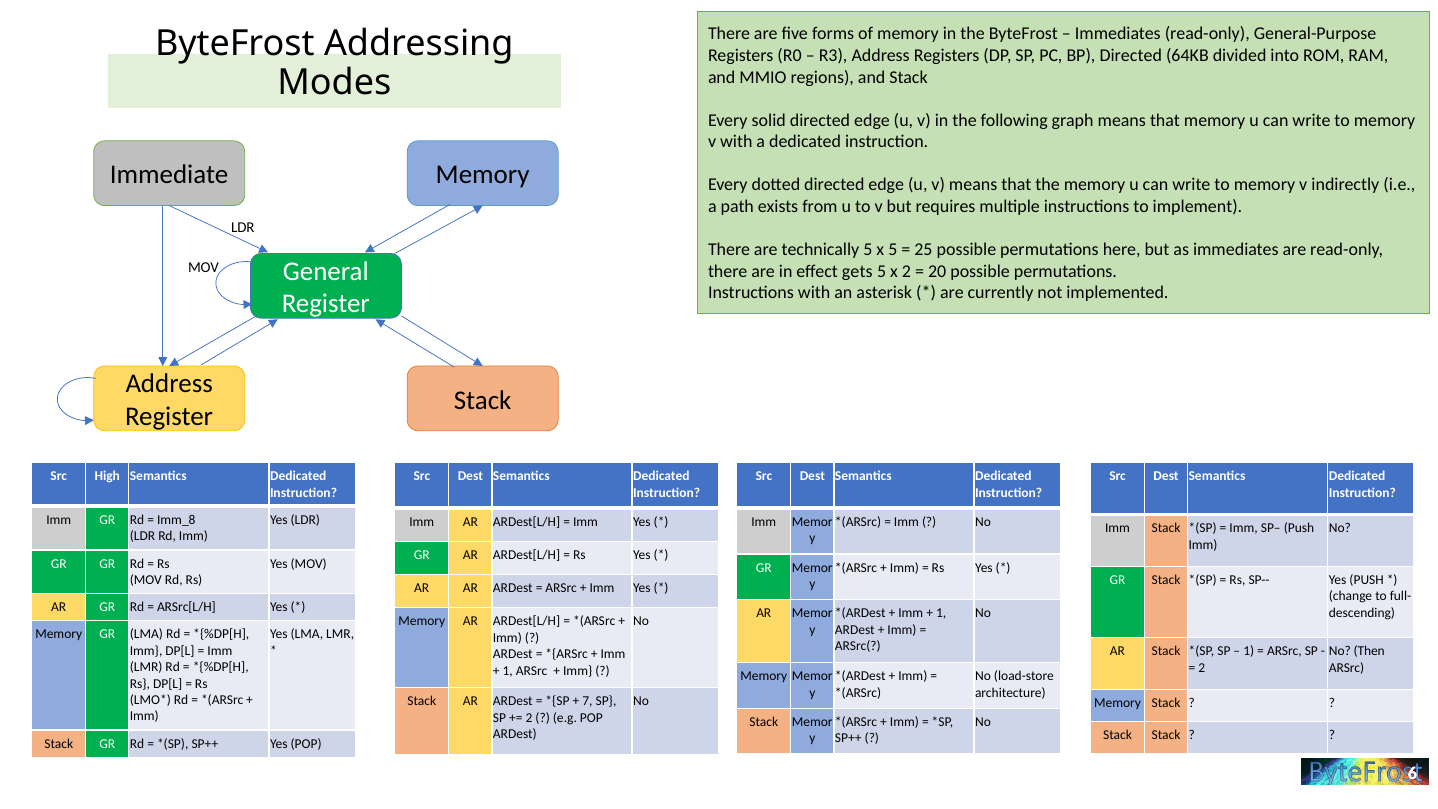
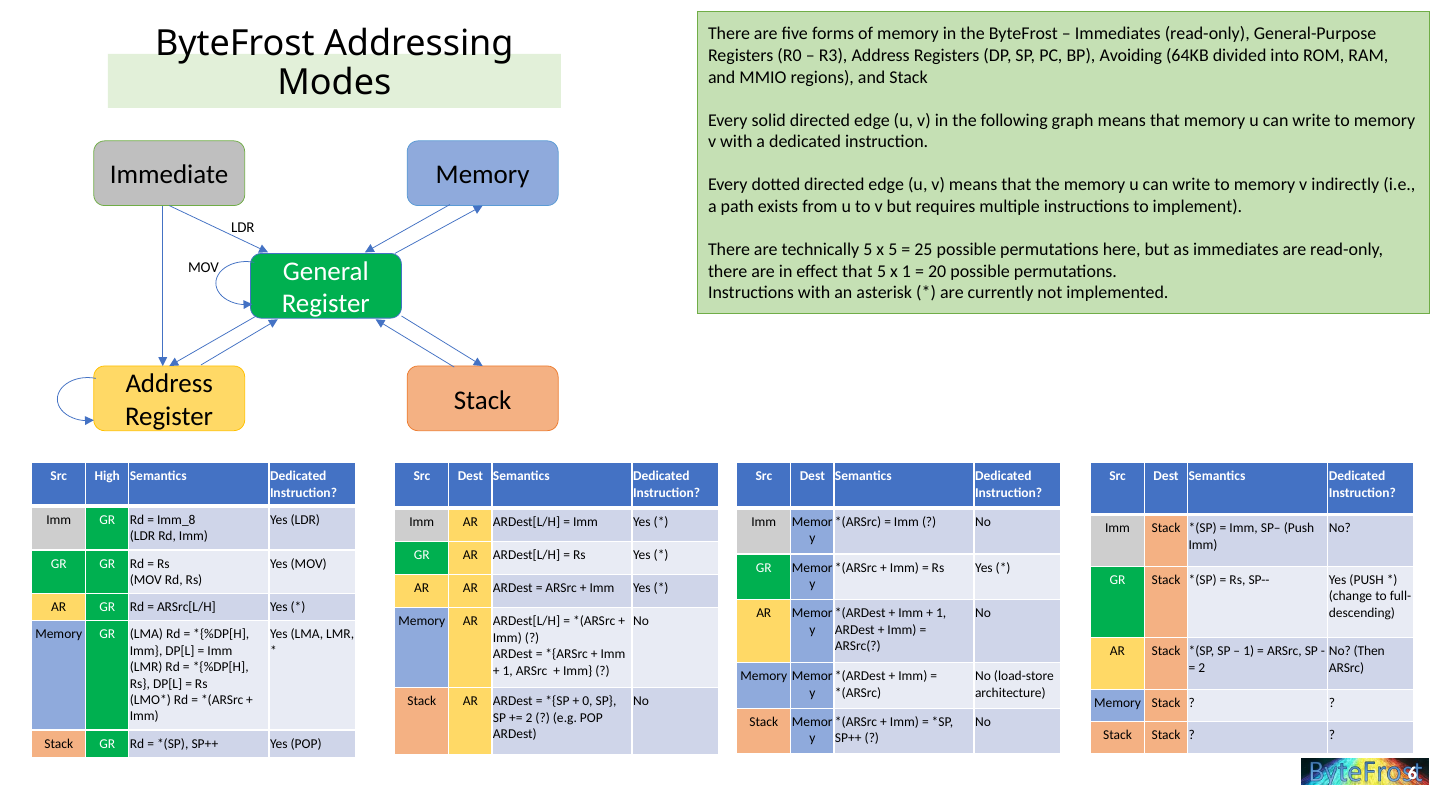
BP Directed: Directed -> Avoiding
effect gets: gets -> that
x 2: 2 -> 1
7: 7 -> 0
